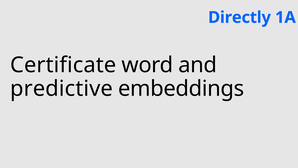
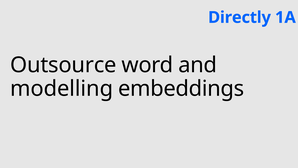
Certificate: Certificate -> Outsource
predictive: predictive -> modelling
